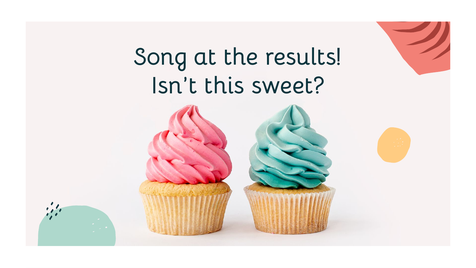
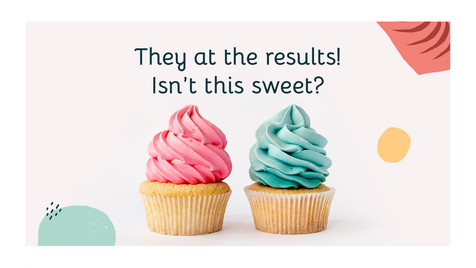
Song: Song -> They
